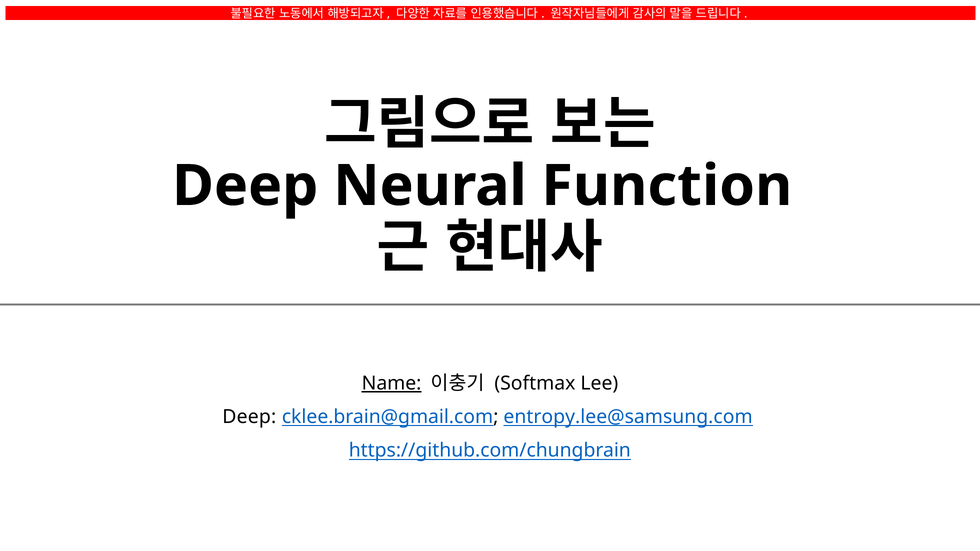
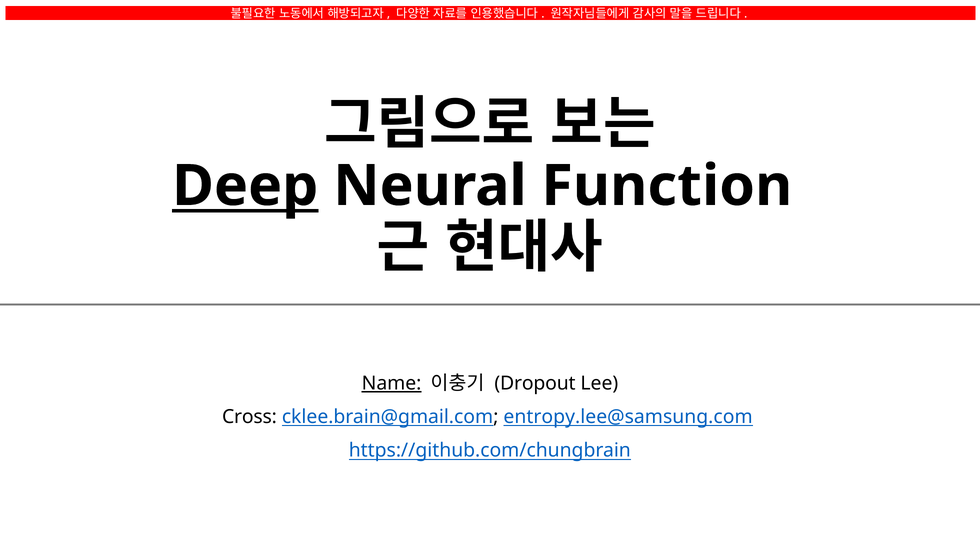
Deep at (245, 186) underline: none -> present
Softmax: Softmax -> Dropout
Deep at (249, 417): Deep -> Cross
